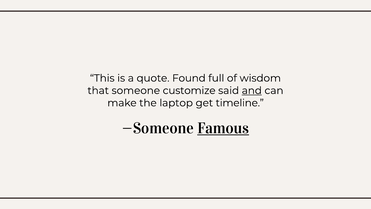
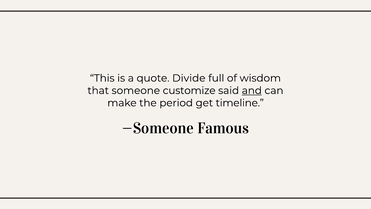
Found: Found -> Divide
laptop: laptop -> period
Famous underline: present -> none
